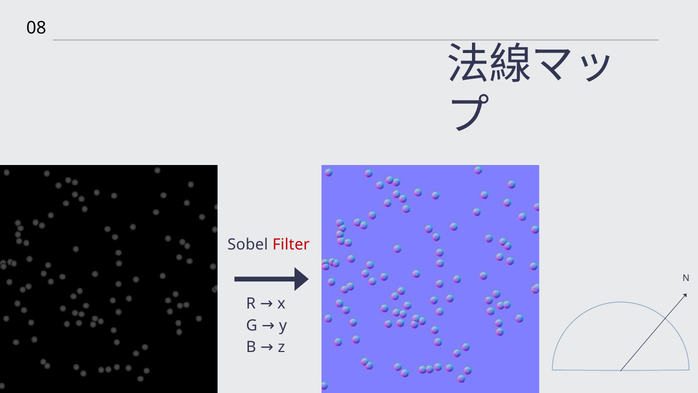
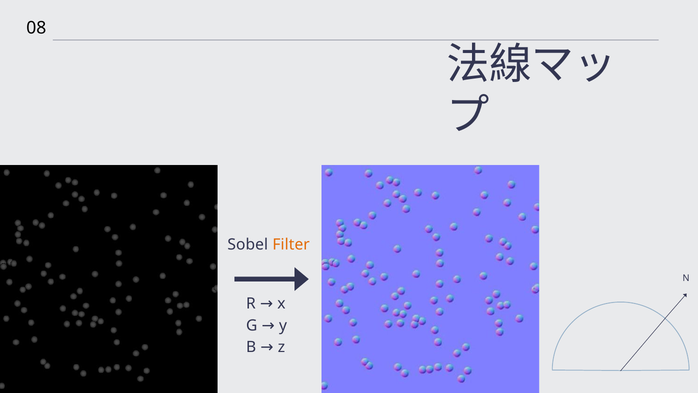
Filter colour: red -> orange
